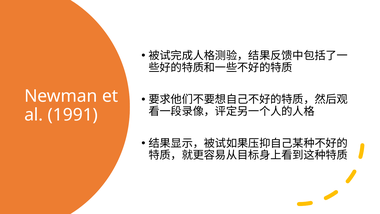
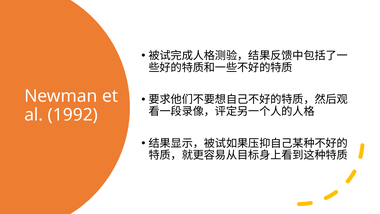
1991: 1991 -> 1992
